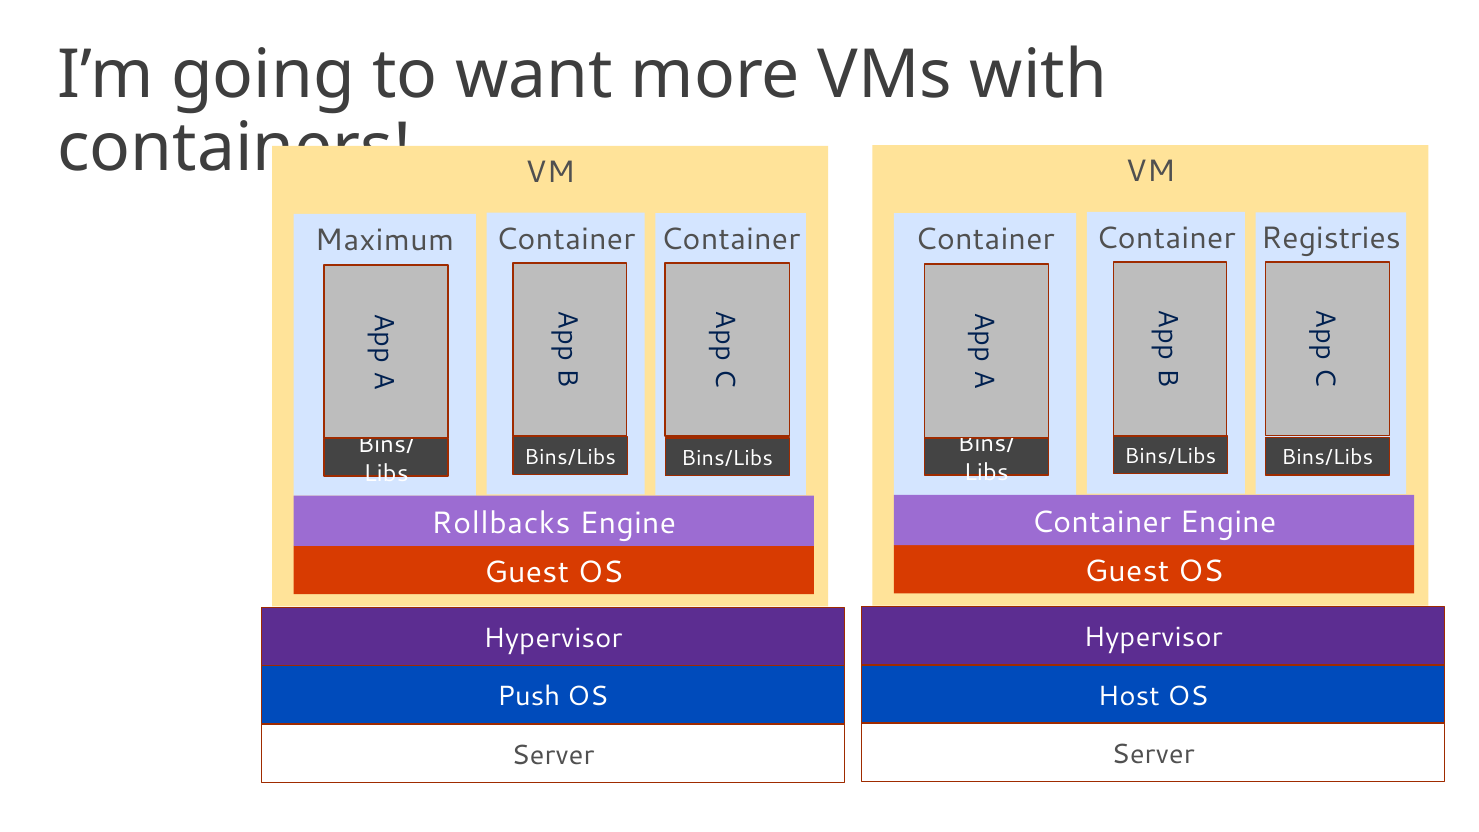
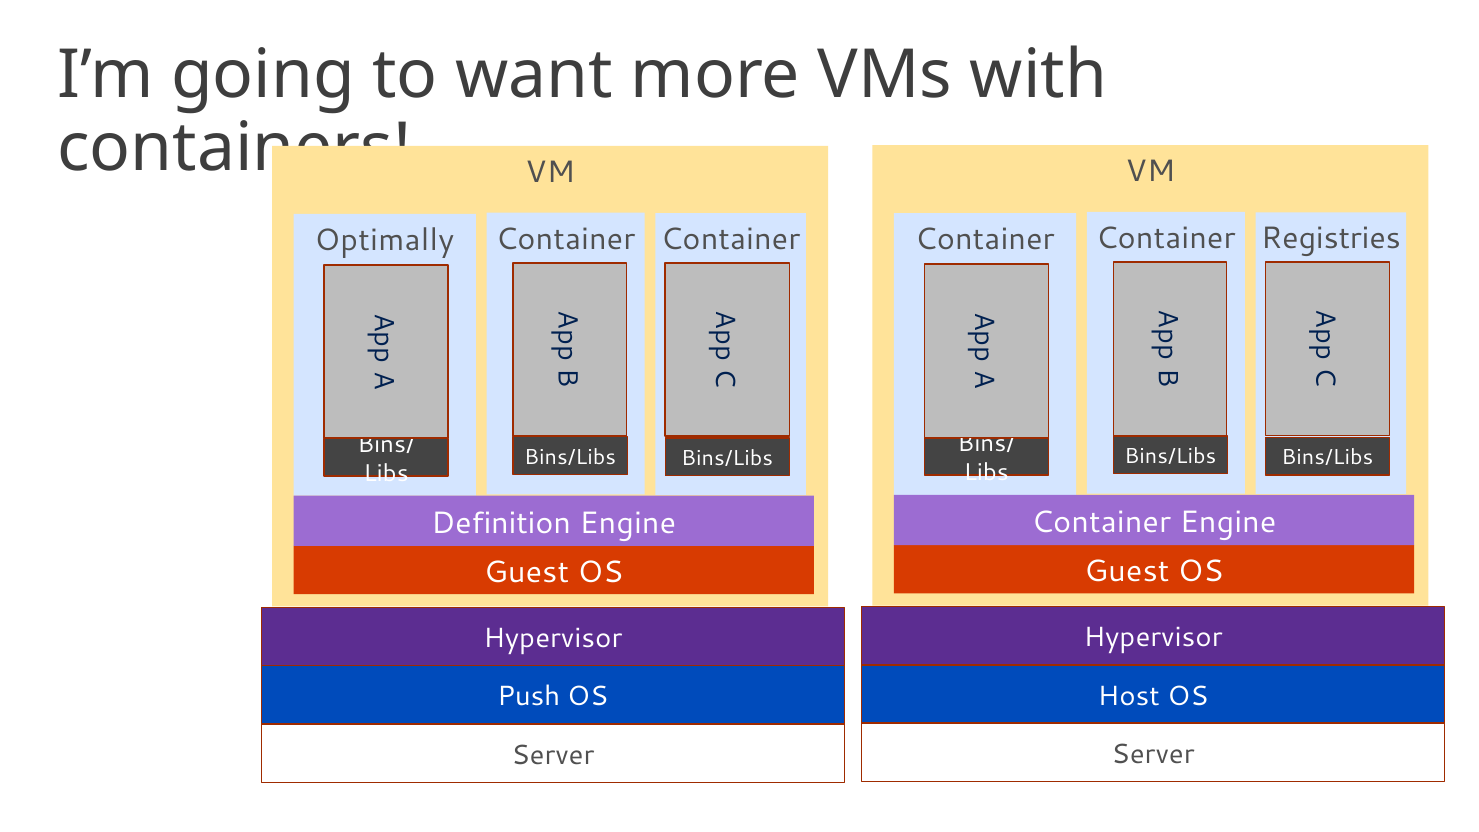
Maximum: Maximum -> Optimally
Rollbacks: Rollbacks -> Definition
